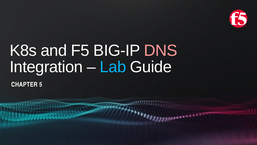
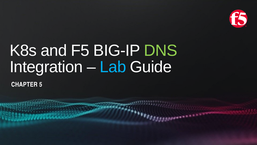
DNS colour: pink -> light green
